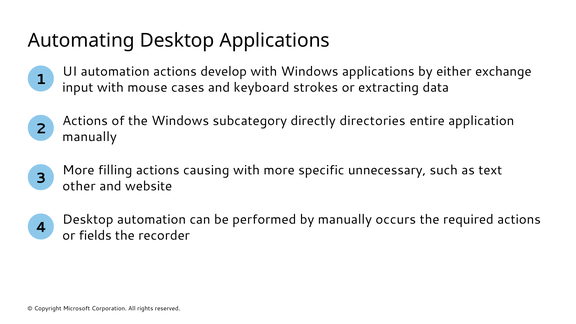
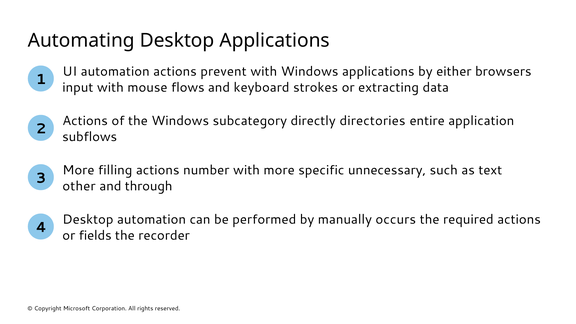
develop: develop -> prevent
exchange: exchange -> browsers
cases: cases -> flows
manually at (90, 137): manually -> subflows
causing: causing -> number
website: website -> through
